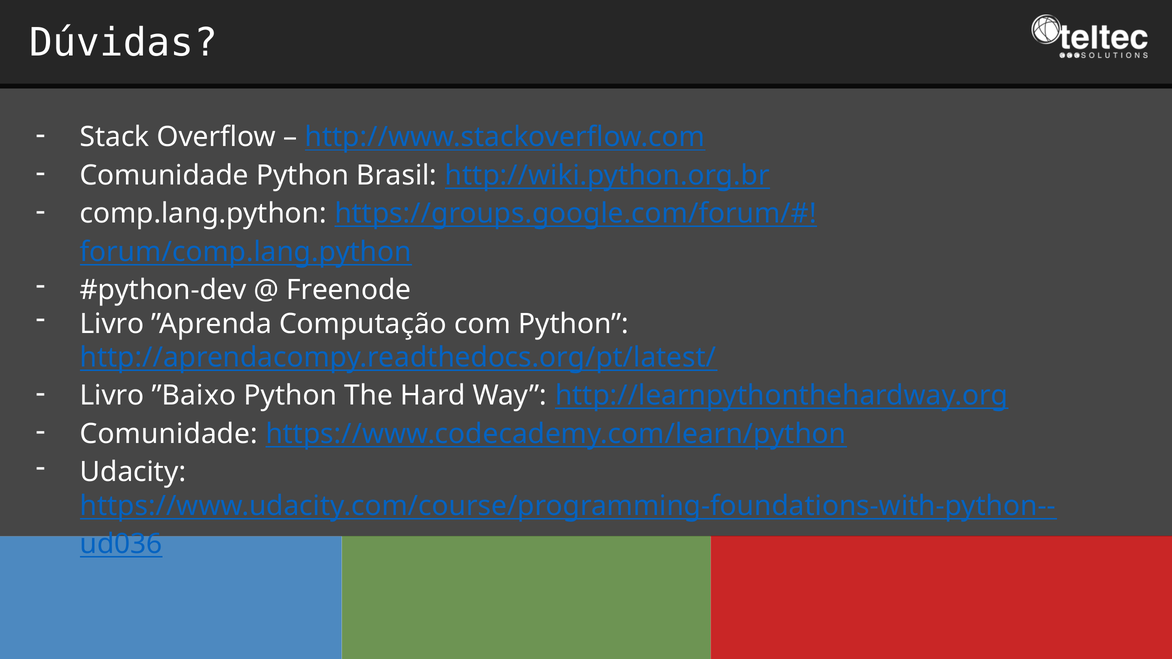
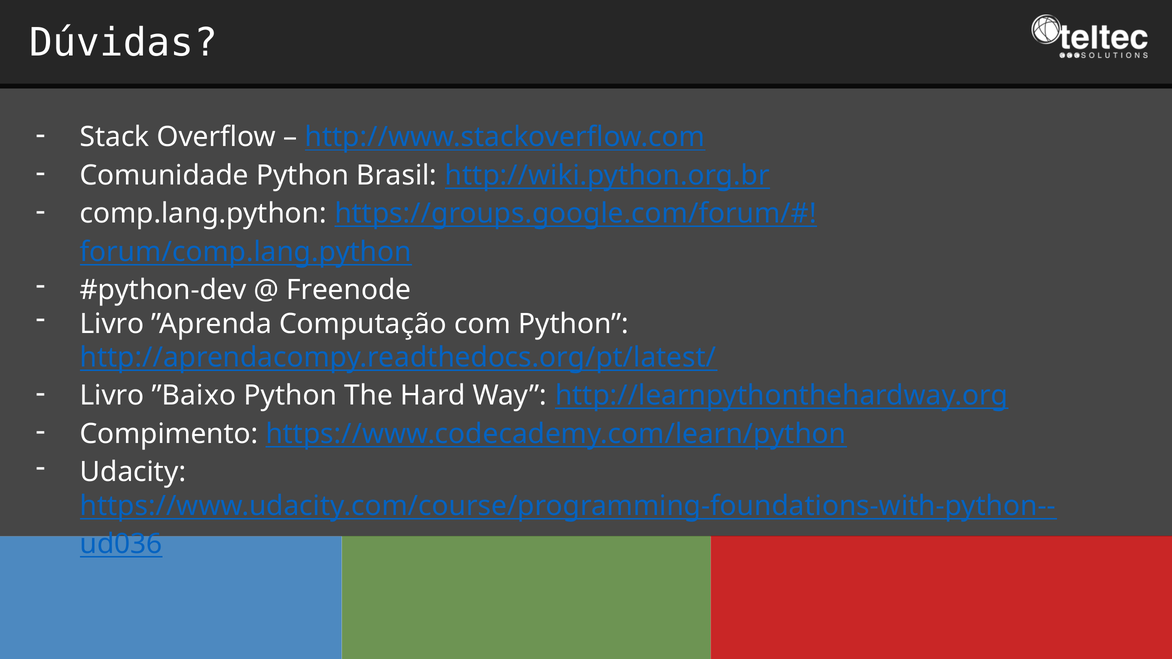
Comunidade at (169, 434): Comunidade -> Compimento
